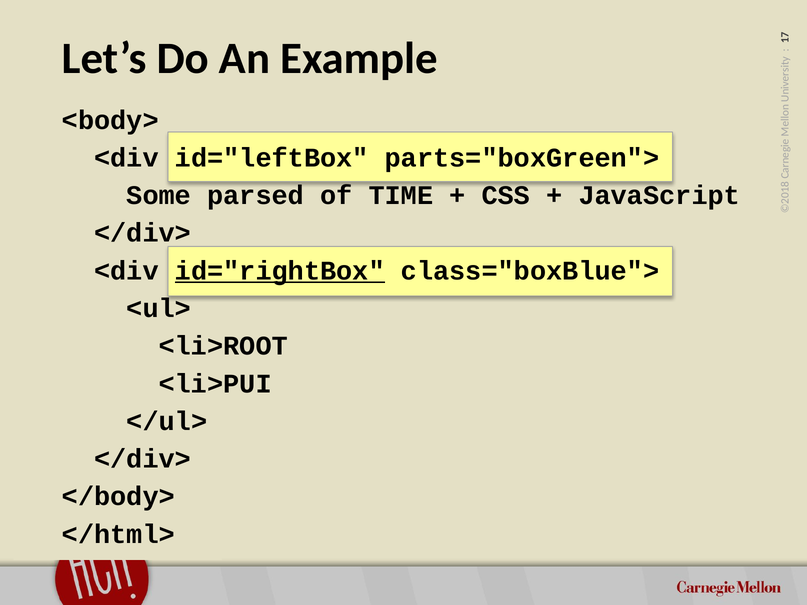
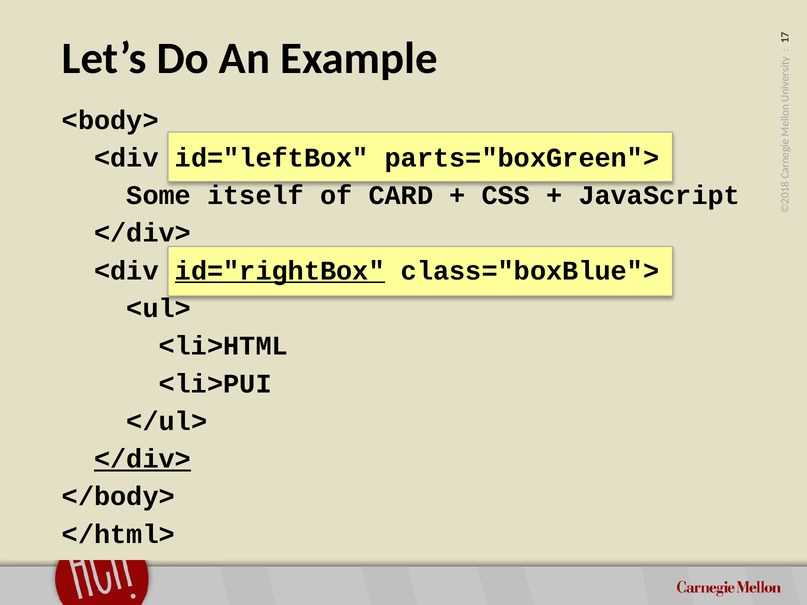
parsed: parsed -> itself
TIME: TIME -> CARD
<li>ROOT: <li>ROOT -> <li>HTML
</div> at (143, 459) underline: none -> present
